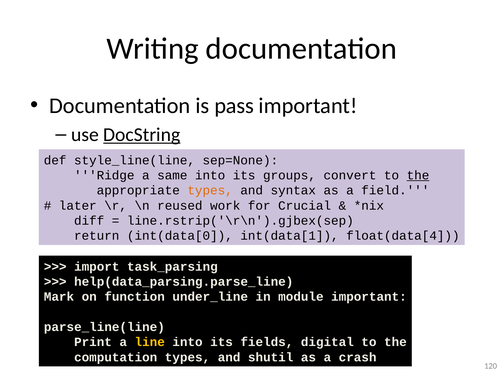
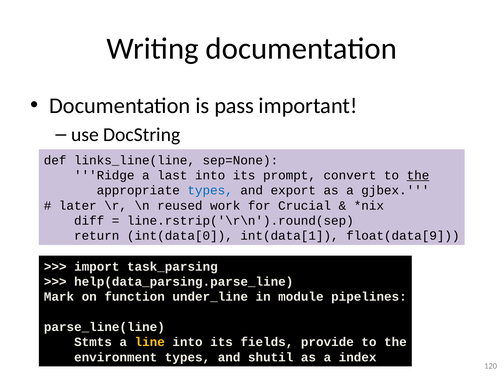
DocString underline: present -> none
style_line(line: style_line(line -> links_line(line
same: same -> last
groups: groups -> prompt
types at (210, 190) colour: orange -> blue
syntax: syntax -> export
field: field -> gjbex
line.rstrip('\r\n').gjbex(sep: line.rstrip('\r\n').gjbex(sep -> line.rstrip('\r\n').round(sep
float(data[4: float(data[4 -> float(data[9
module important: important -> pipelines
Print: Print -> Stmts
digital: digital -> provide
computation: computation -> environment
crash: crash -> index
